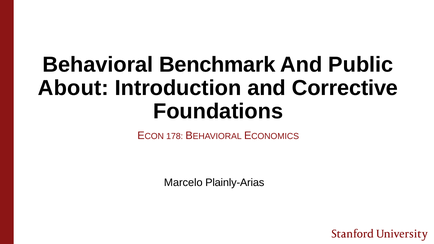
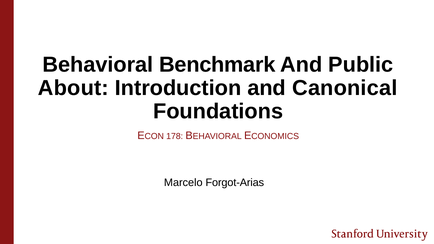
Corrective: Corrective -> Canonical
Plainly-Arias: Plainly-Arias -> Forgot-Arias
